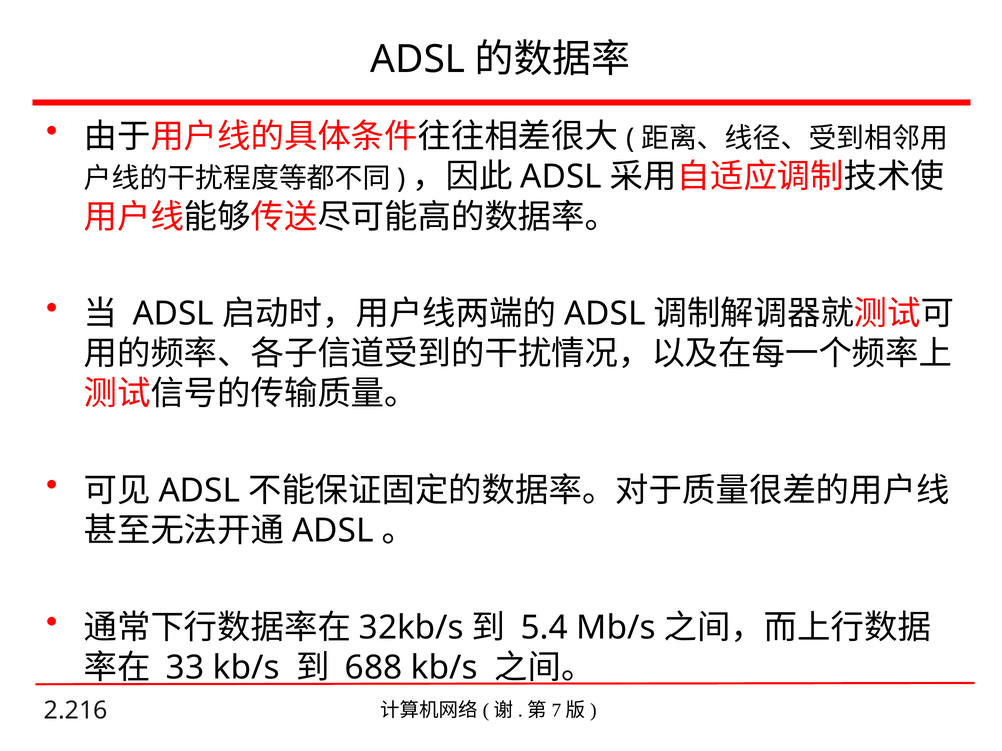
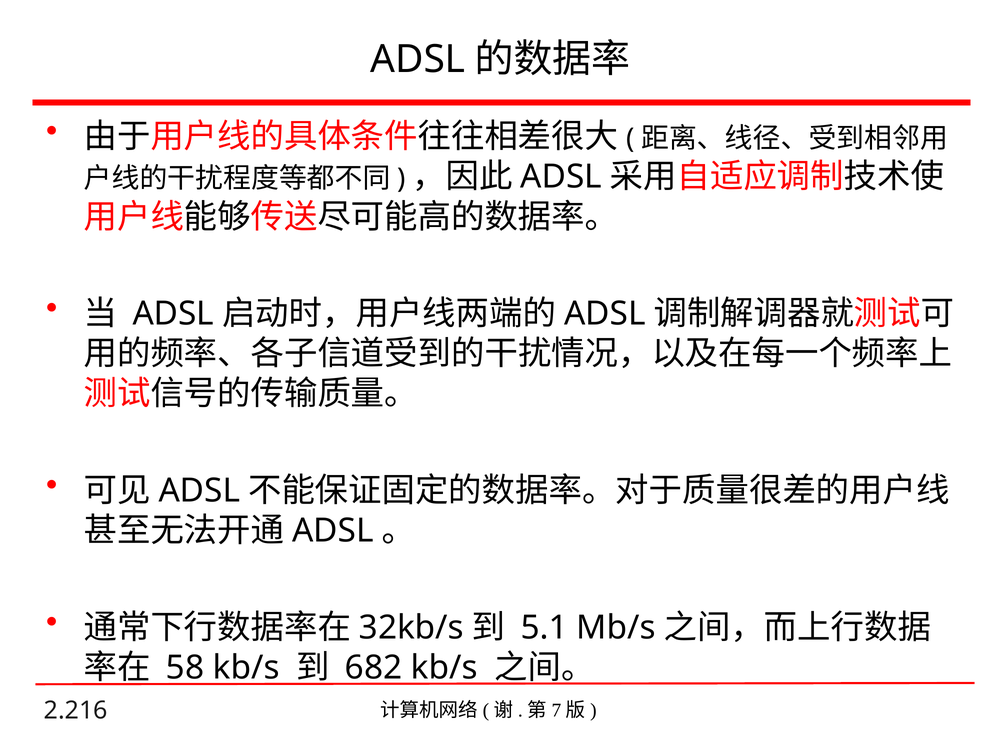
5.4: 5.4 -> 5.1
33: 33 -> 58
688: 688 -> 682
